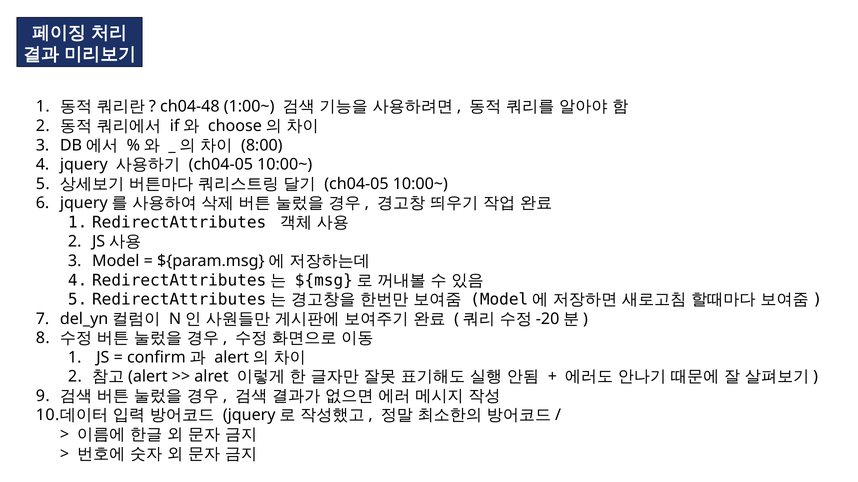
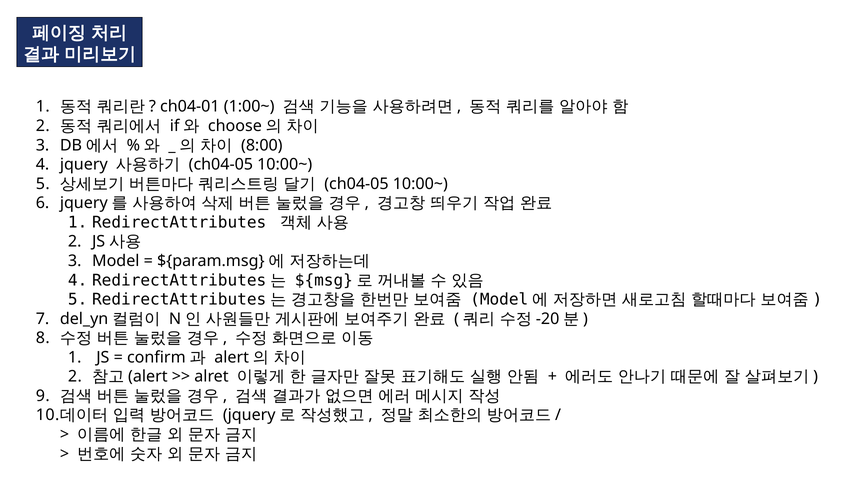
ch04-48: ch04-48 -> ch04-01
